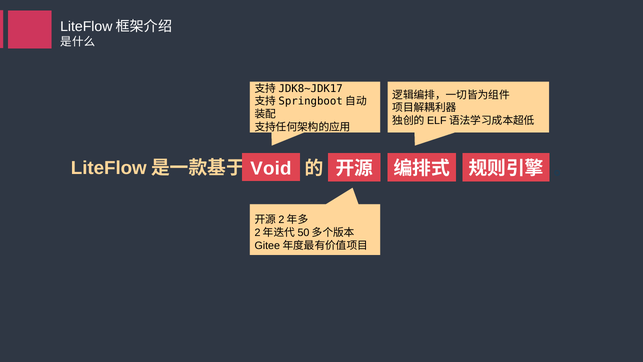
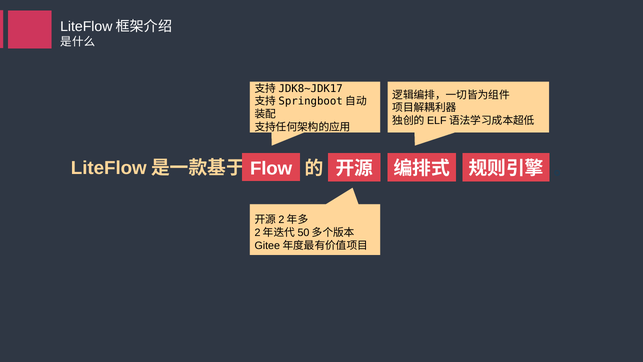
Void: Void -> Flow
